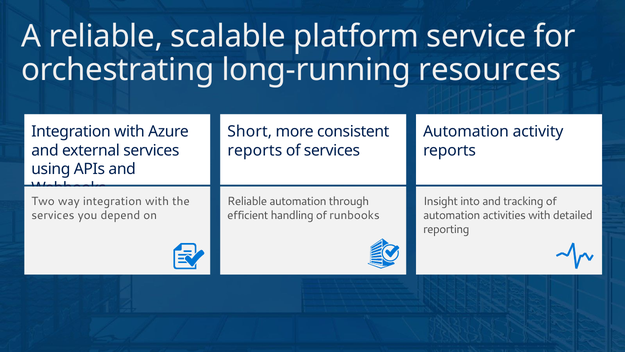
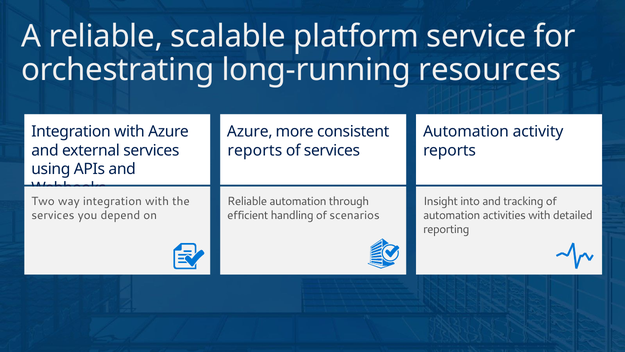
Short at (250, 132): Short -> Azure
runbooks: runbooks -> scenarios
